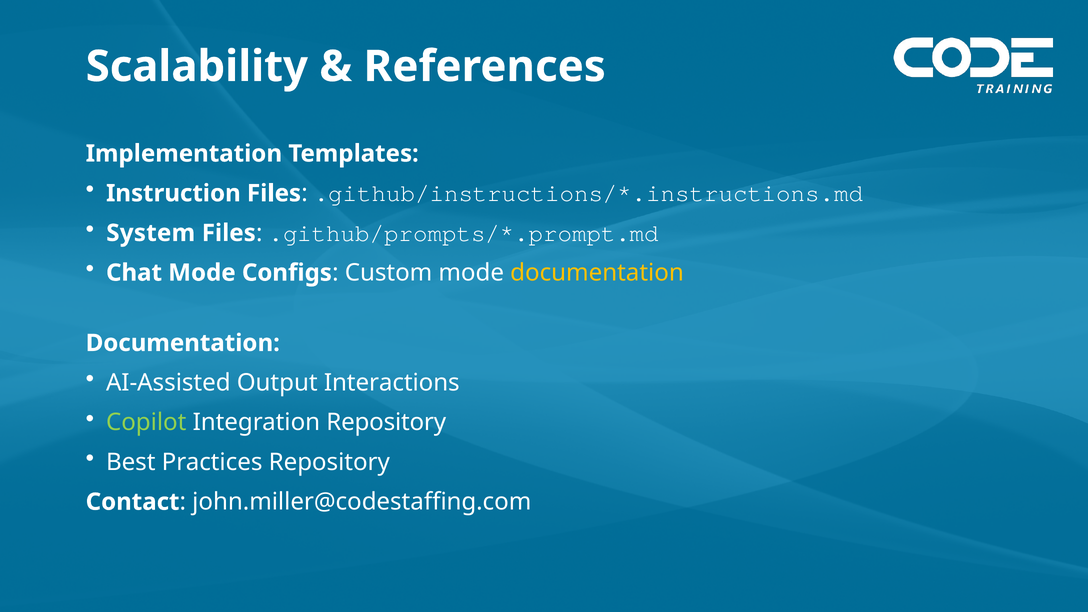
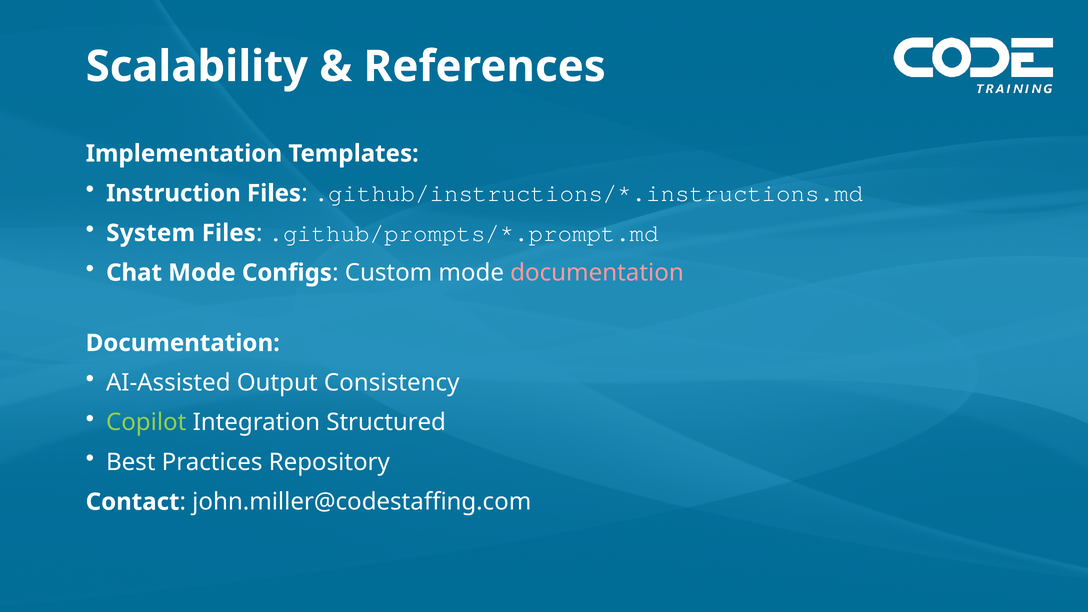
documentation at (597, 273) colour: yellow -> pink
Interactions: Interactions -> Consistency
Integration Repository: Repository -> Structured
